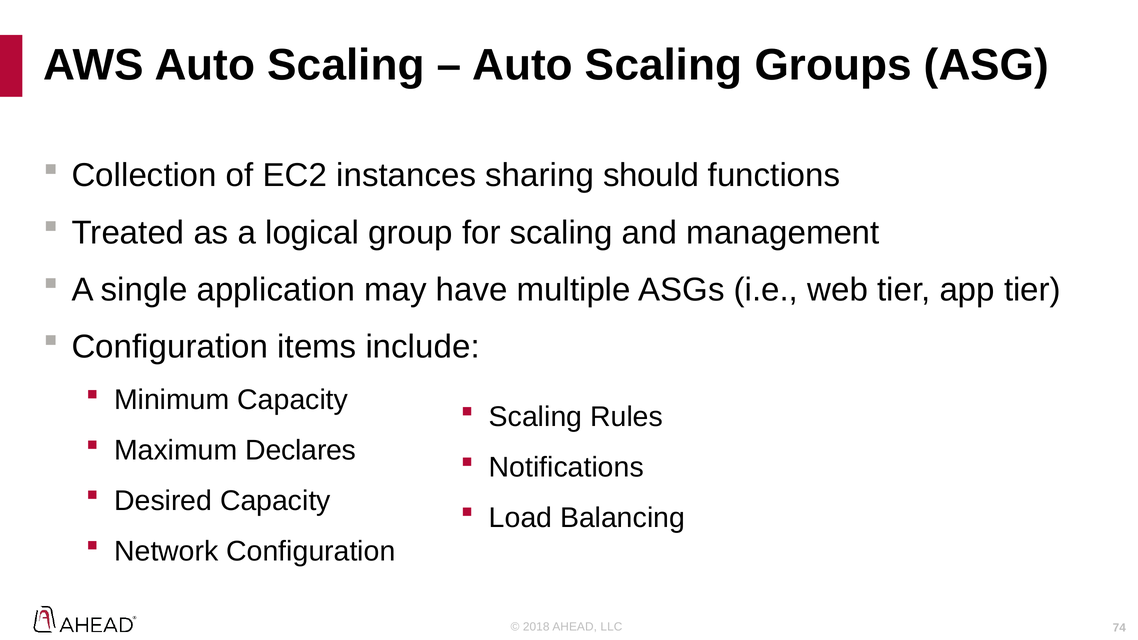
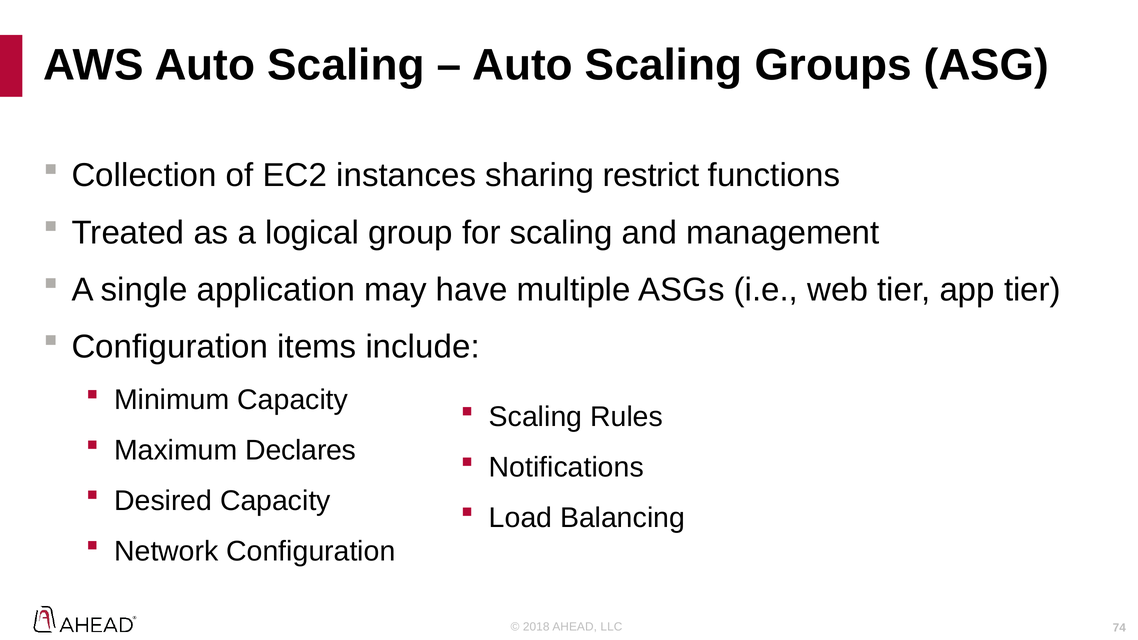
should: should -> restrict
